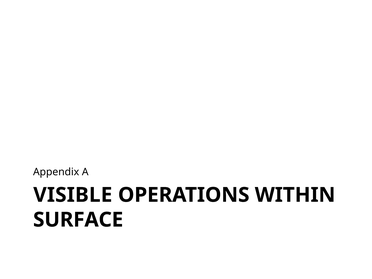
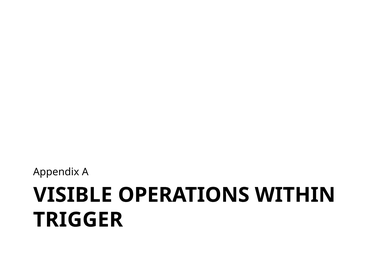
SURFACE: SURFACE -> TRIGGER
